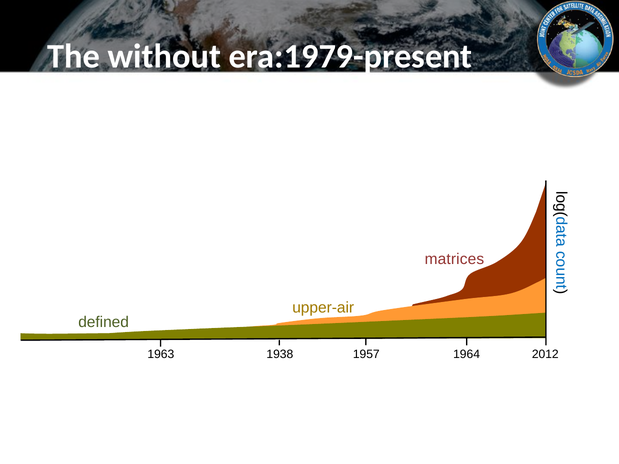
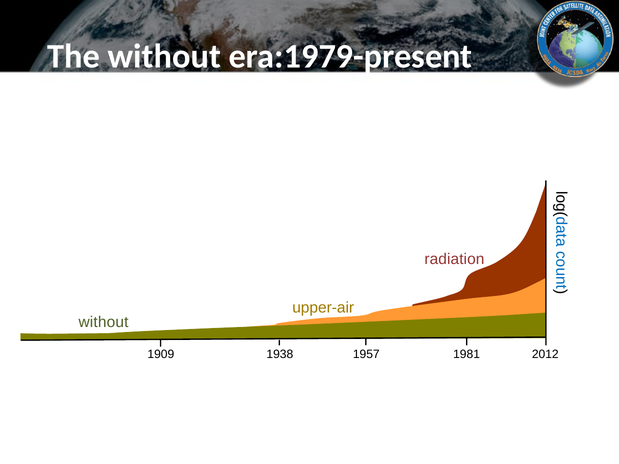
matrices: matrices -> radiation
defined at (104, 322): defined -> without
1963: 1963 -> 1909
1964: 1964 -> 1981
